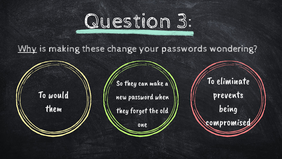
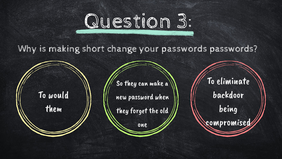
Why underline: present -> none
these: these -> short
passwords wondering: wondering -> passwords
prevents: prevents -> backdoor
